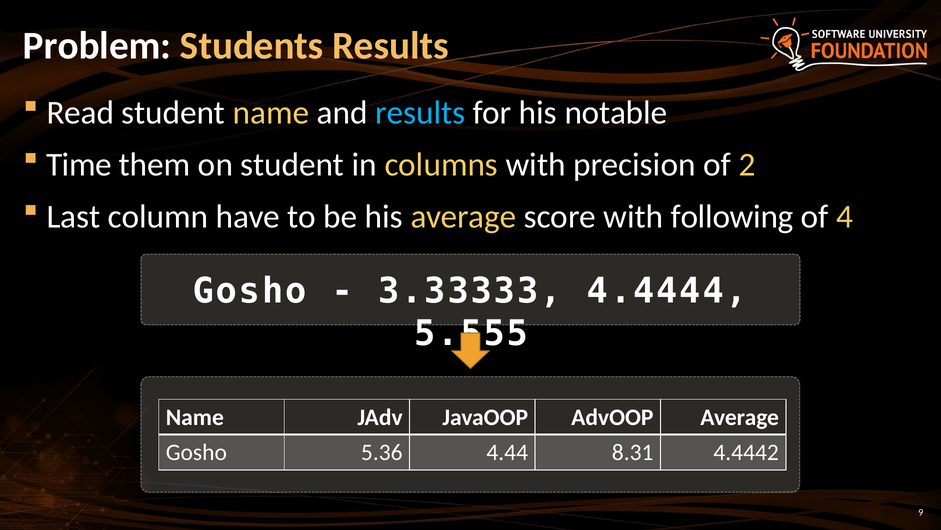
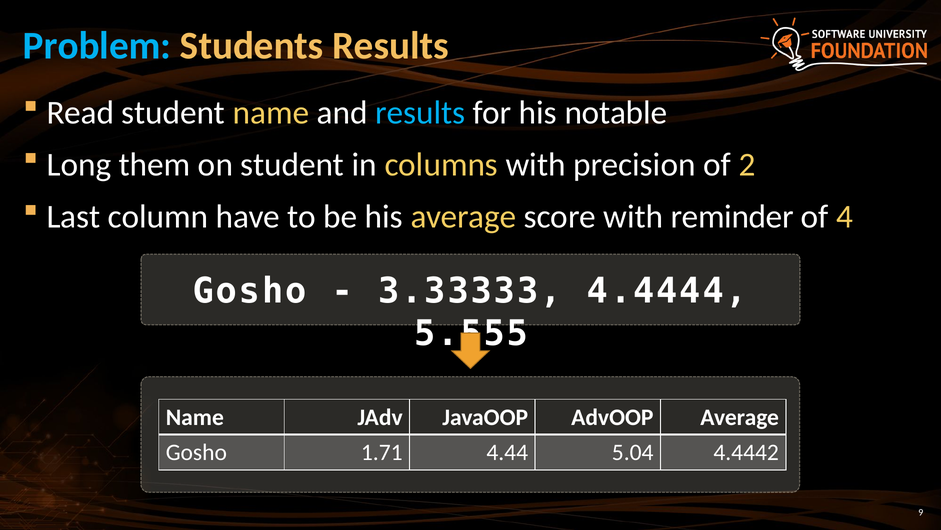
Problem colour: white -> light blue
Time: Time -> Long
following: following -> reminder
5.36: 5.36 -> 1.71
8.31: 8.31 -> 5.04
